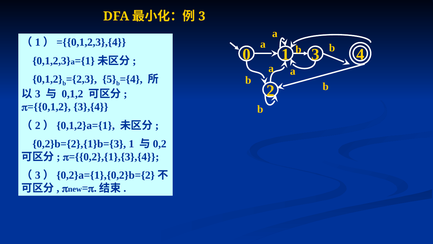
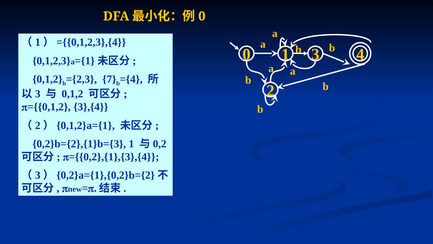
3 at (202, 16): 3 -> 0
5: 5 -> 7
